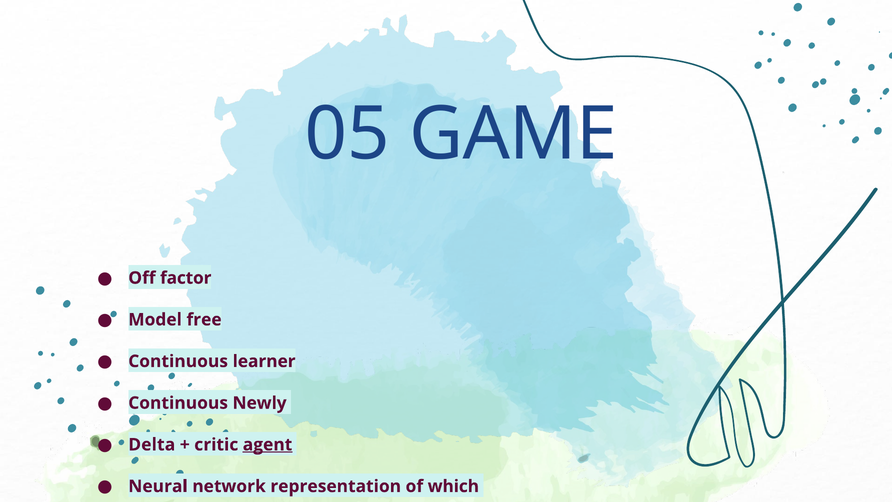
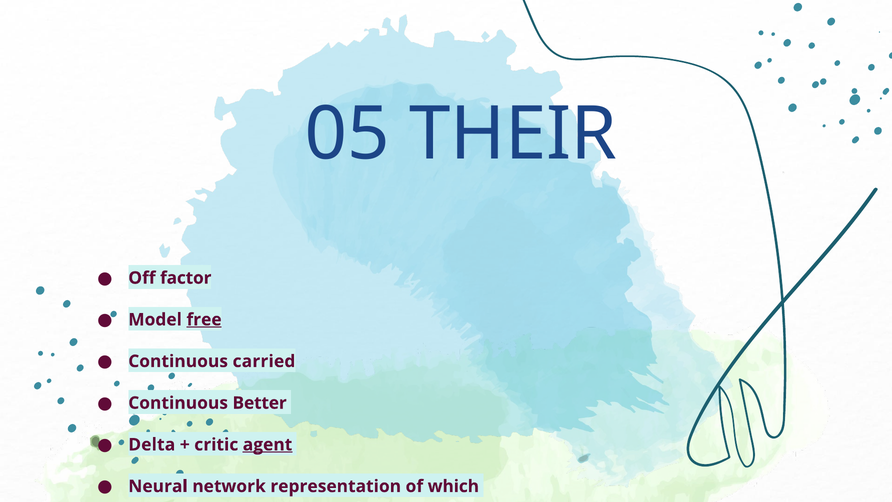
GAME: GAME -> THEIR
free underline: none -> present
learner: learner -> carried
Newly: Newly -> Better
